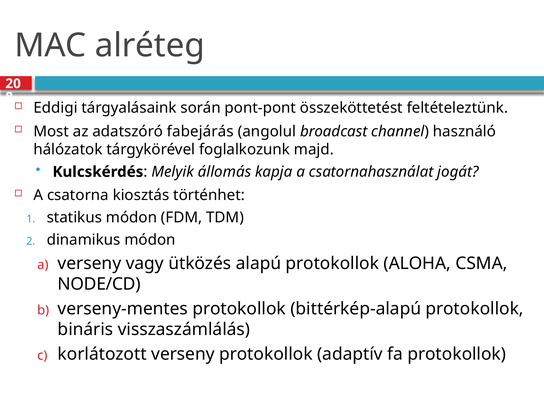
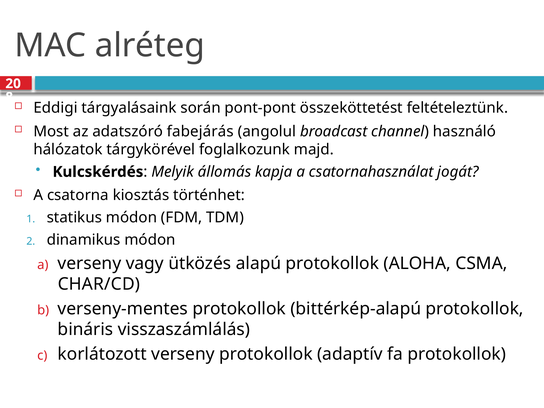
NODE/CD: NODE/CD -> CHAR/CD
